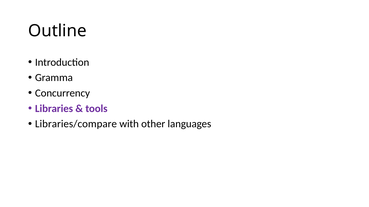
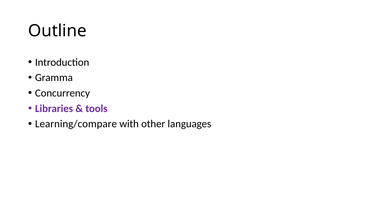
Libraries/compare: Libraries/compare -> Learning/compare
